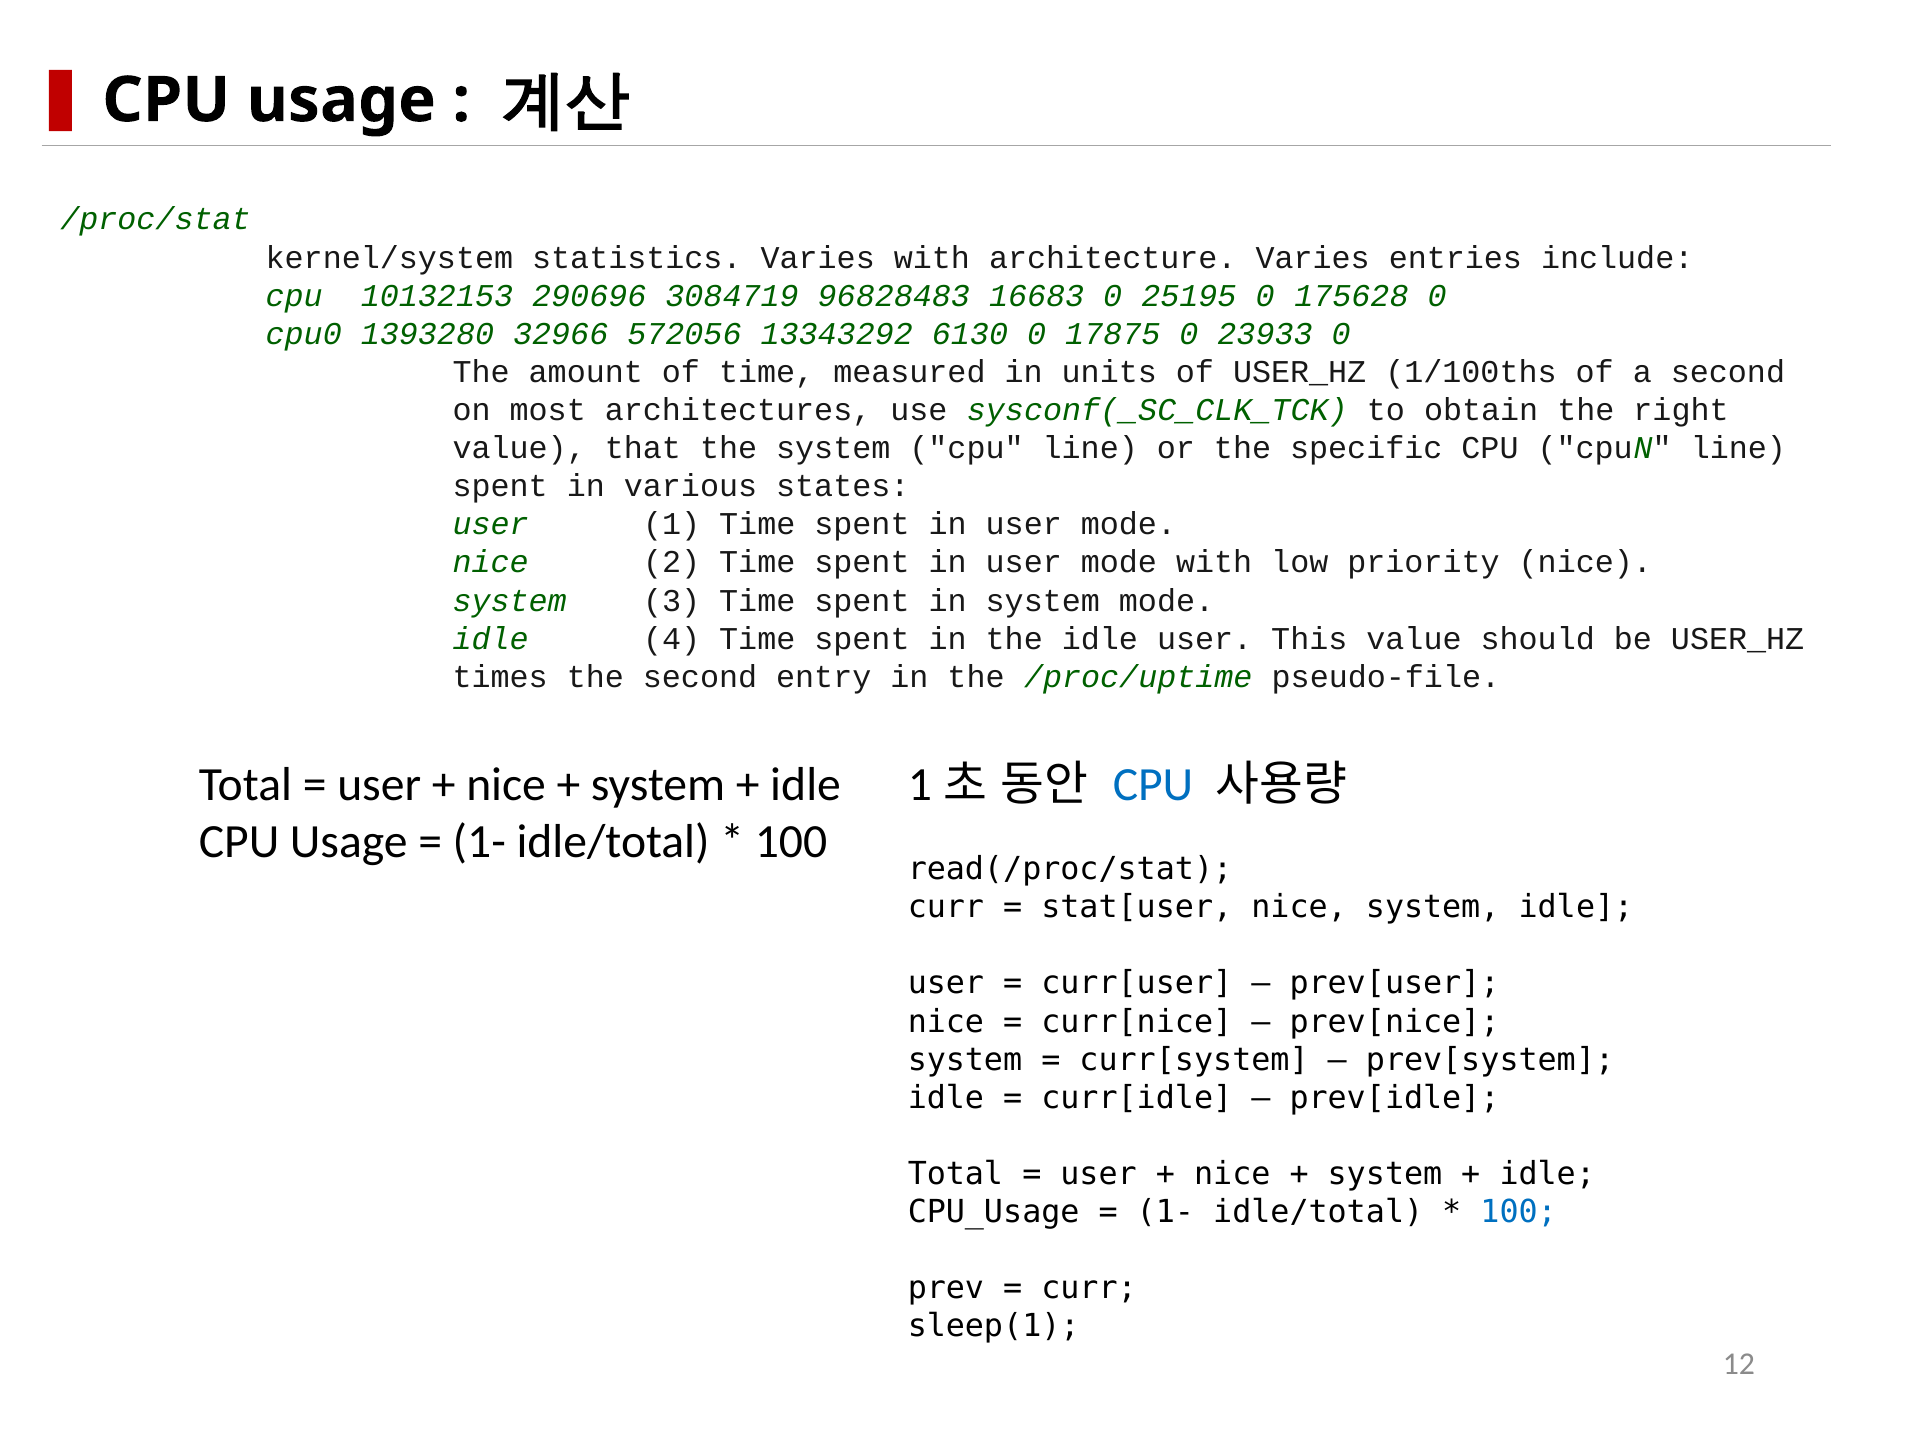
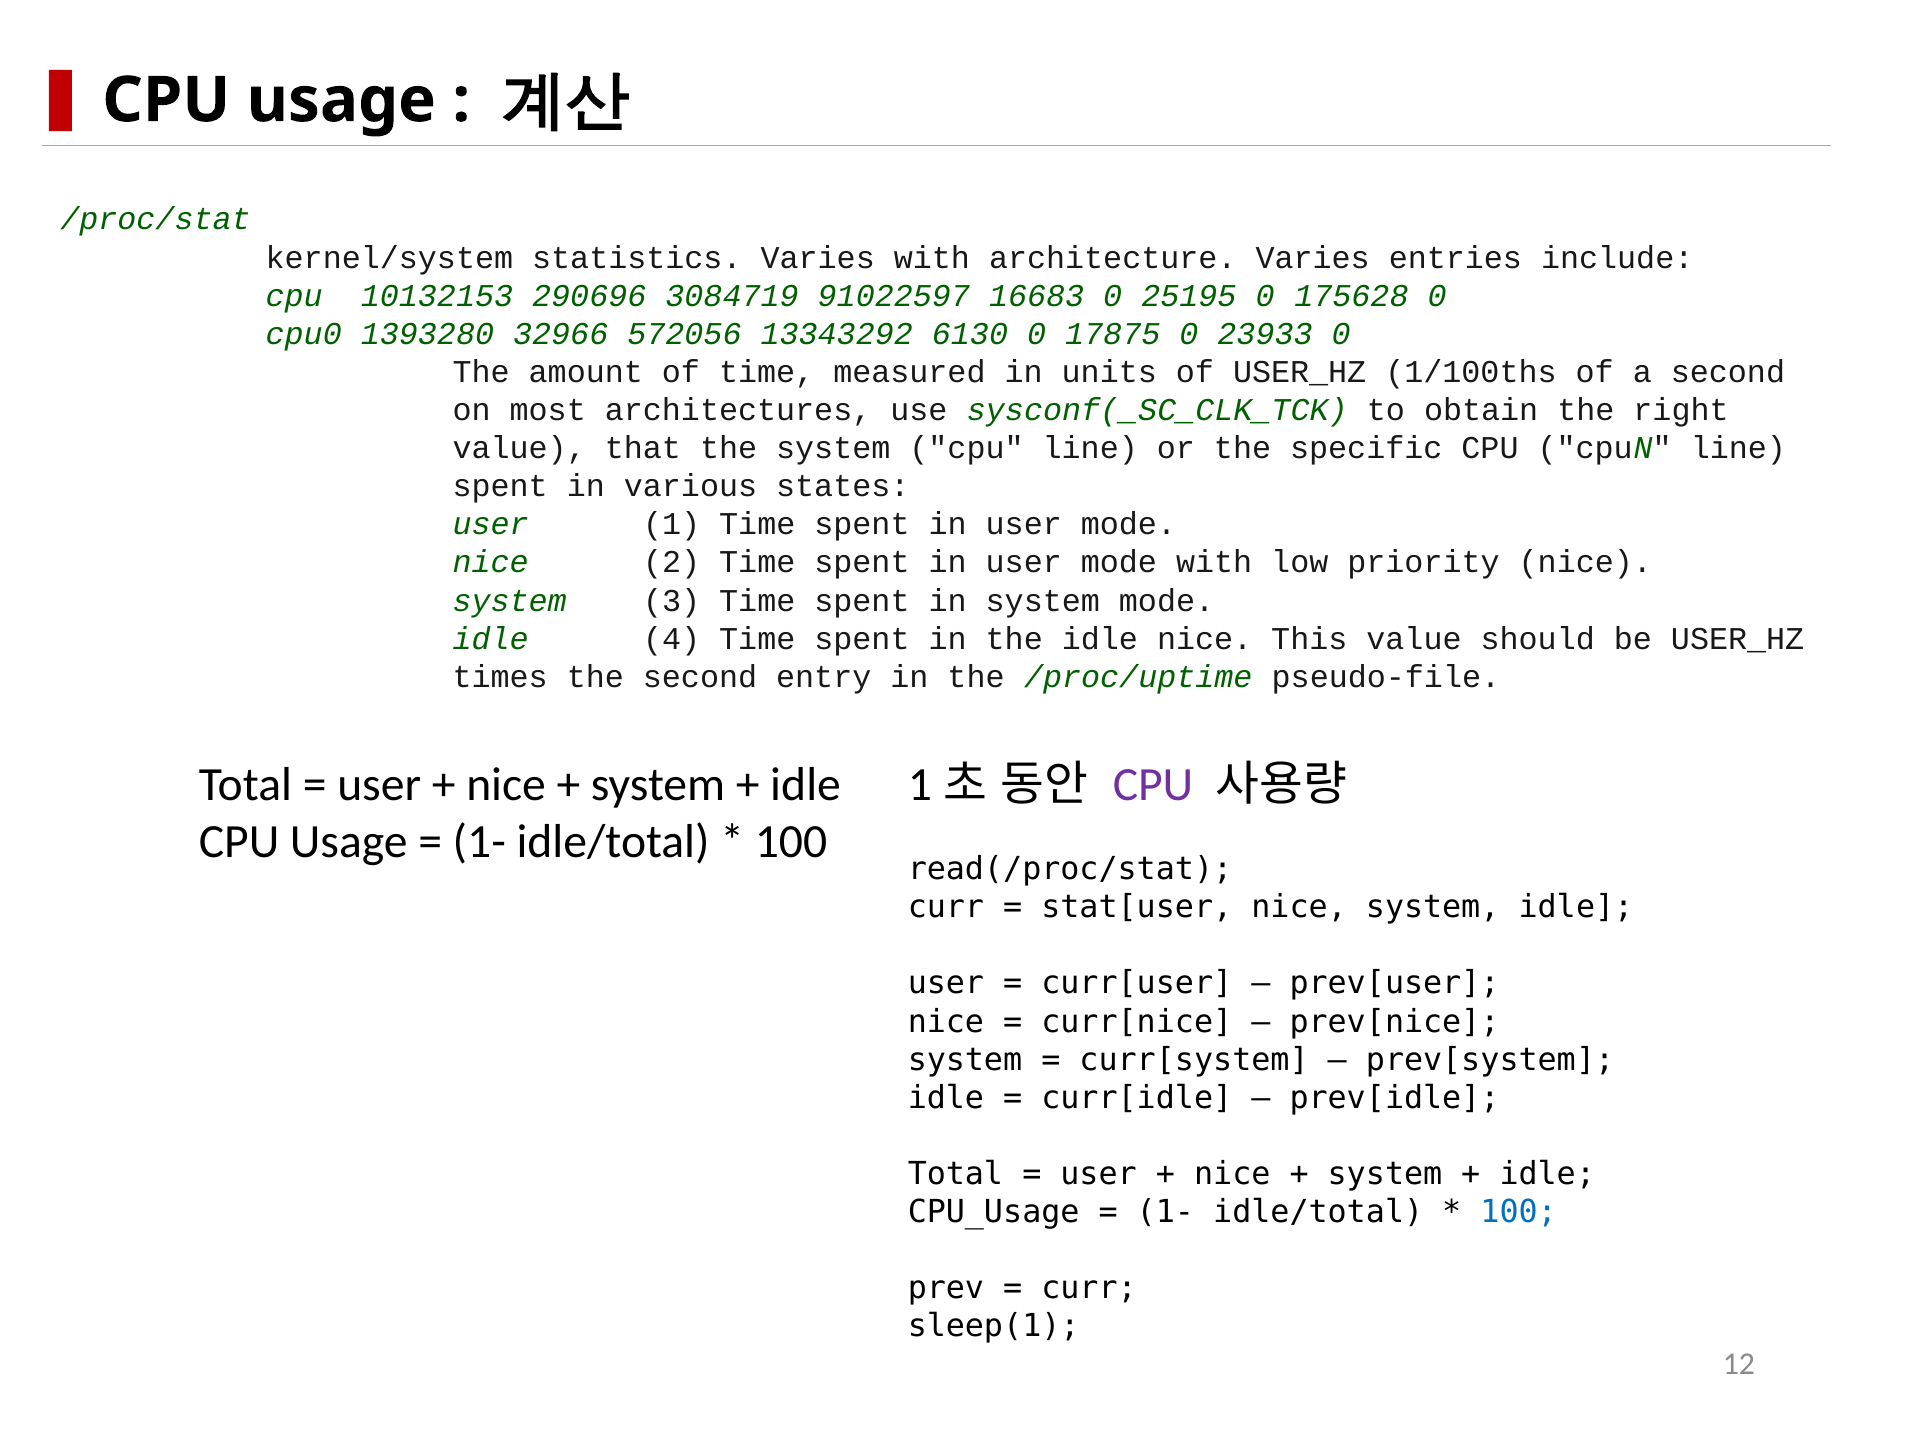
96828483: 96828483 -> 91022597
the idle user: user -> nice
CPU at (1153, 784) colour: blue -> purple
